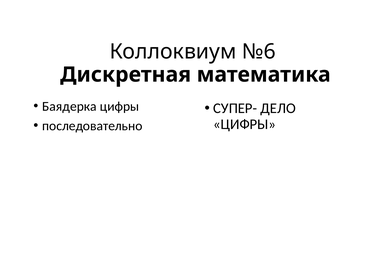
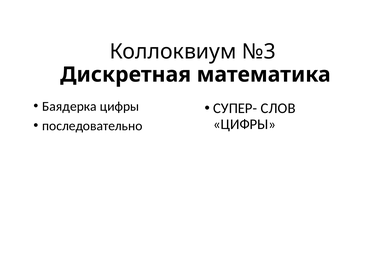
№6: №6 -> №3
ДЕЛО: ДЕЛО -> СЛОВ
